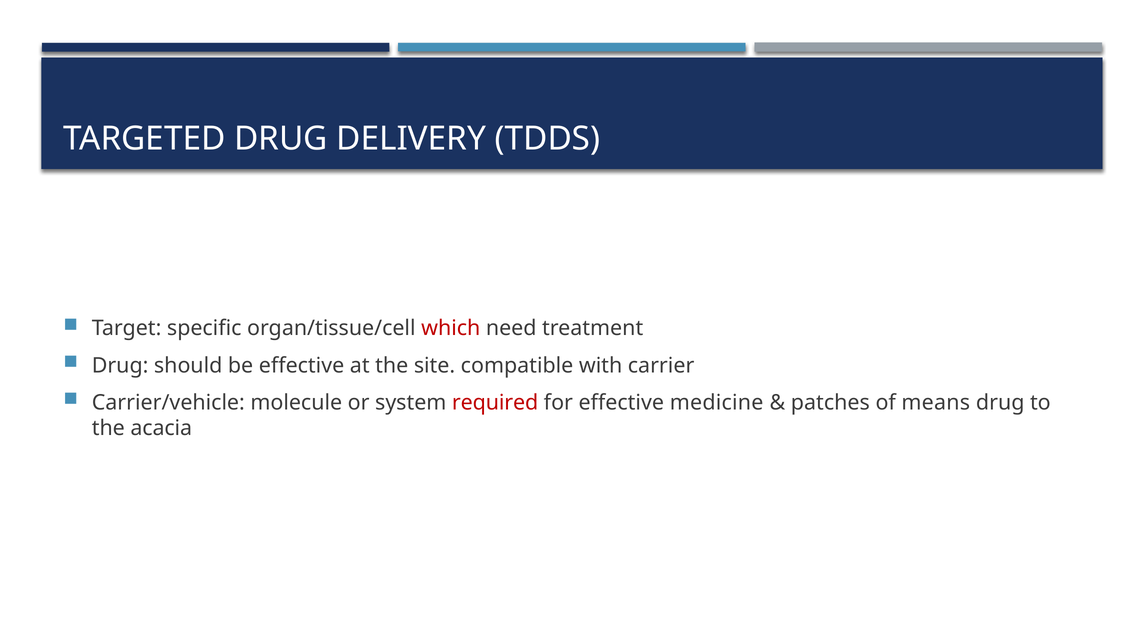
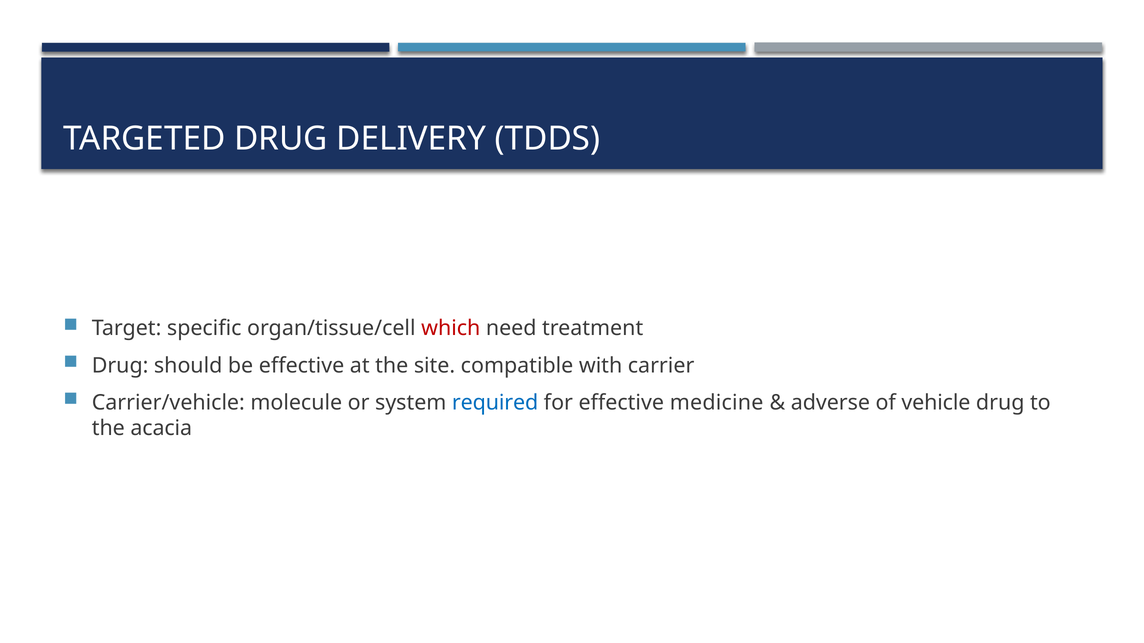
required colour: red -> blue
patches: patches -> adverse
means: means -> vehicle
